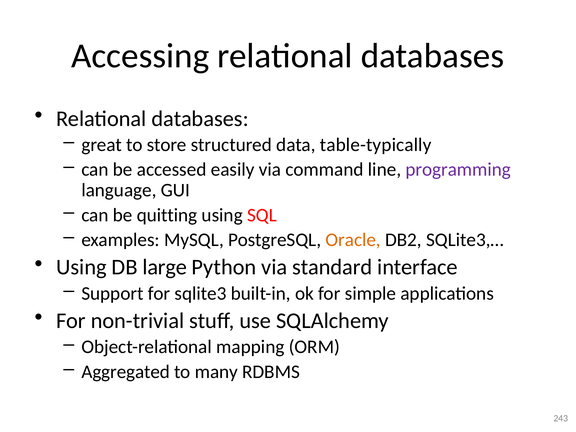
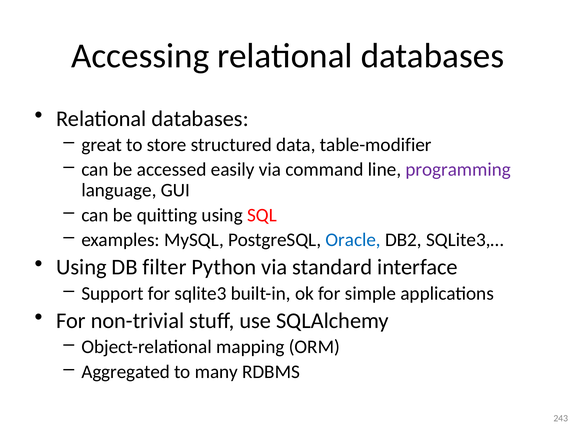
table-typically: table-typically -> table-modifier
Oracle colour: orange -> blue
large: large -> filter
